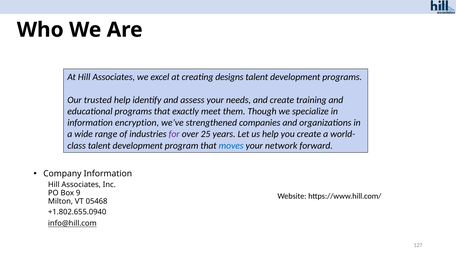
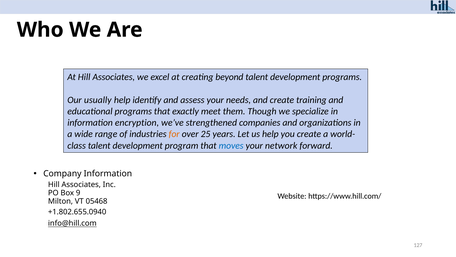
designs: designs -> beyond
trusted: trusted -> usually
for colour: purple -> orange
